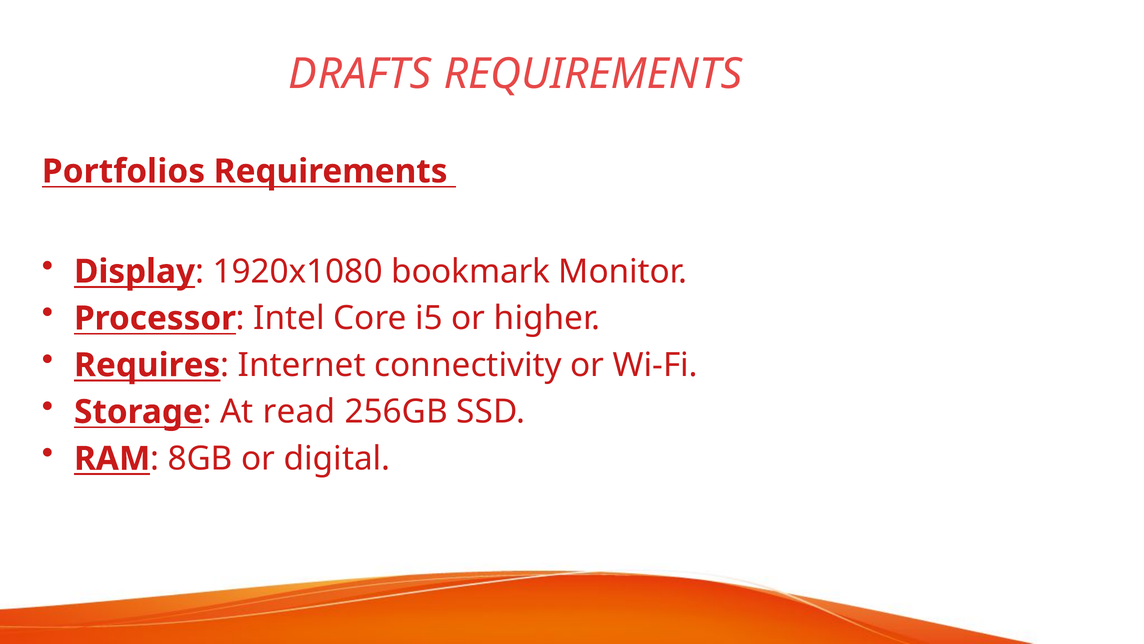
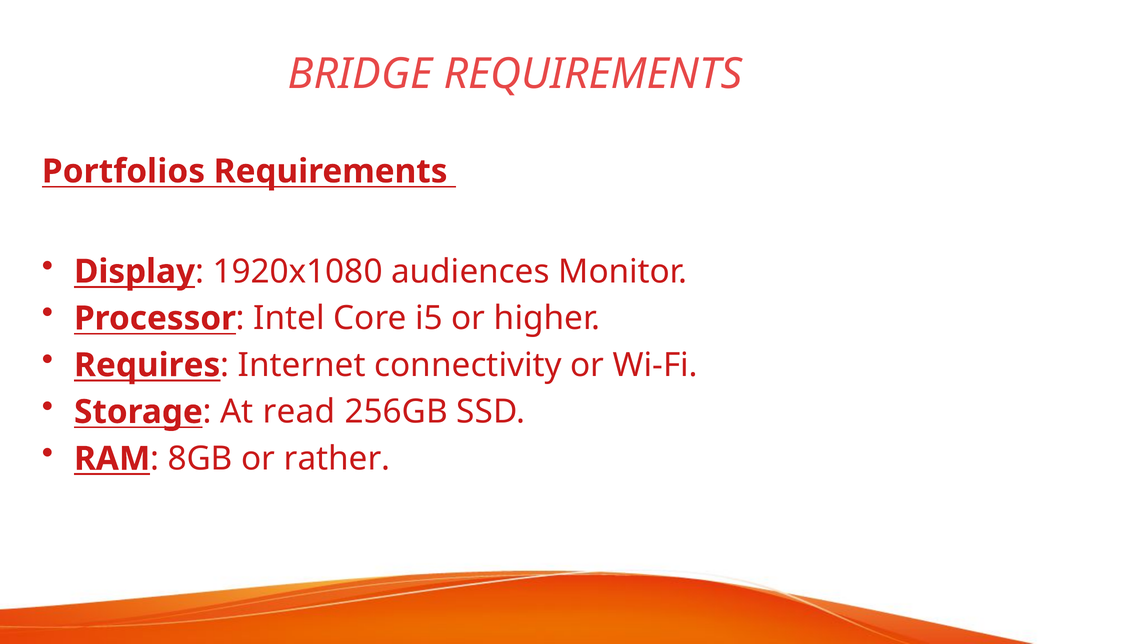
DRAFTS: DRAFTS -> BRIDGE
bookmark: bookmark -> audiences
digital: digital -> rather
